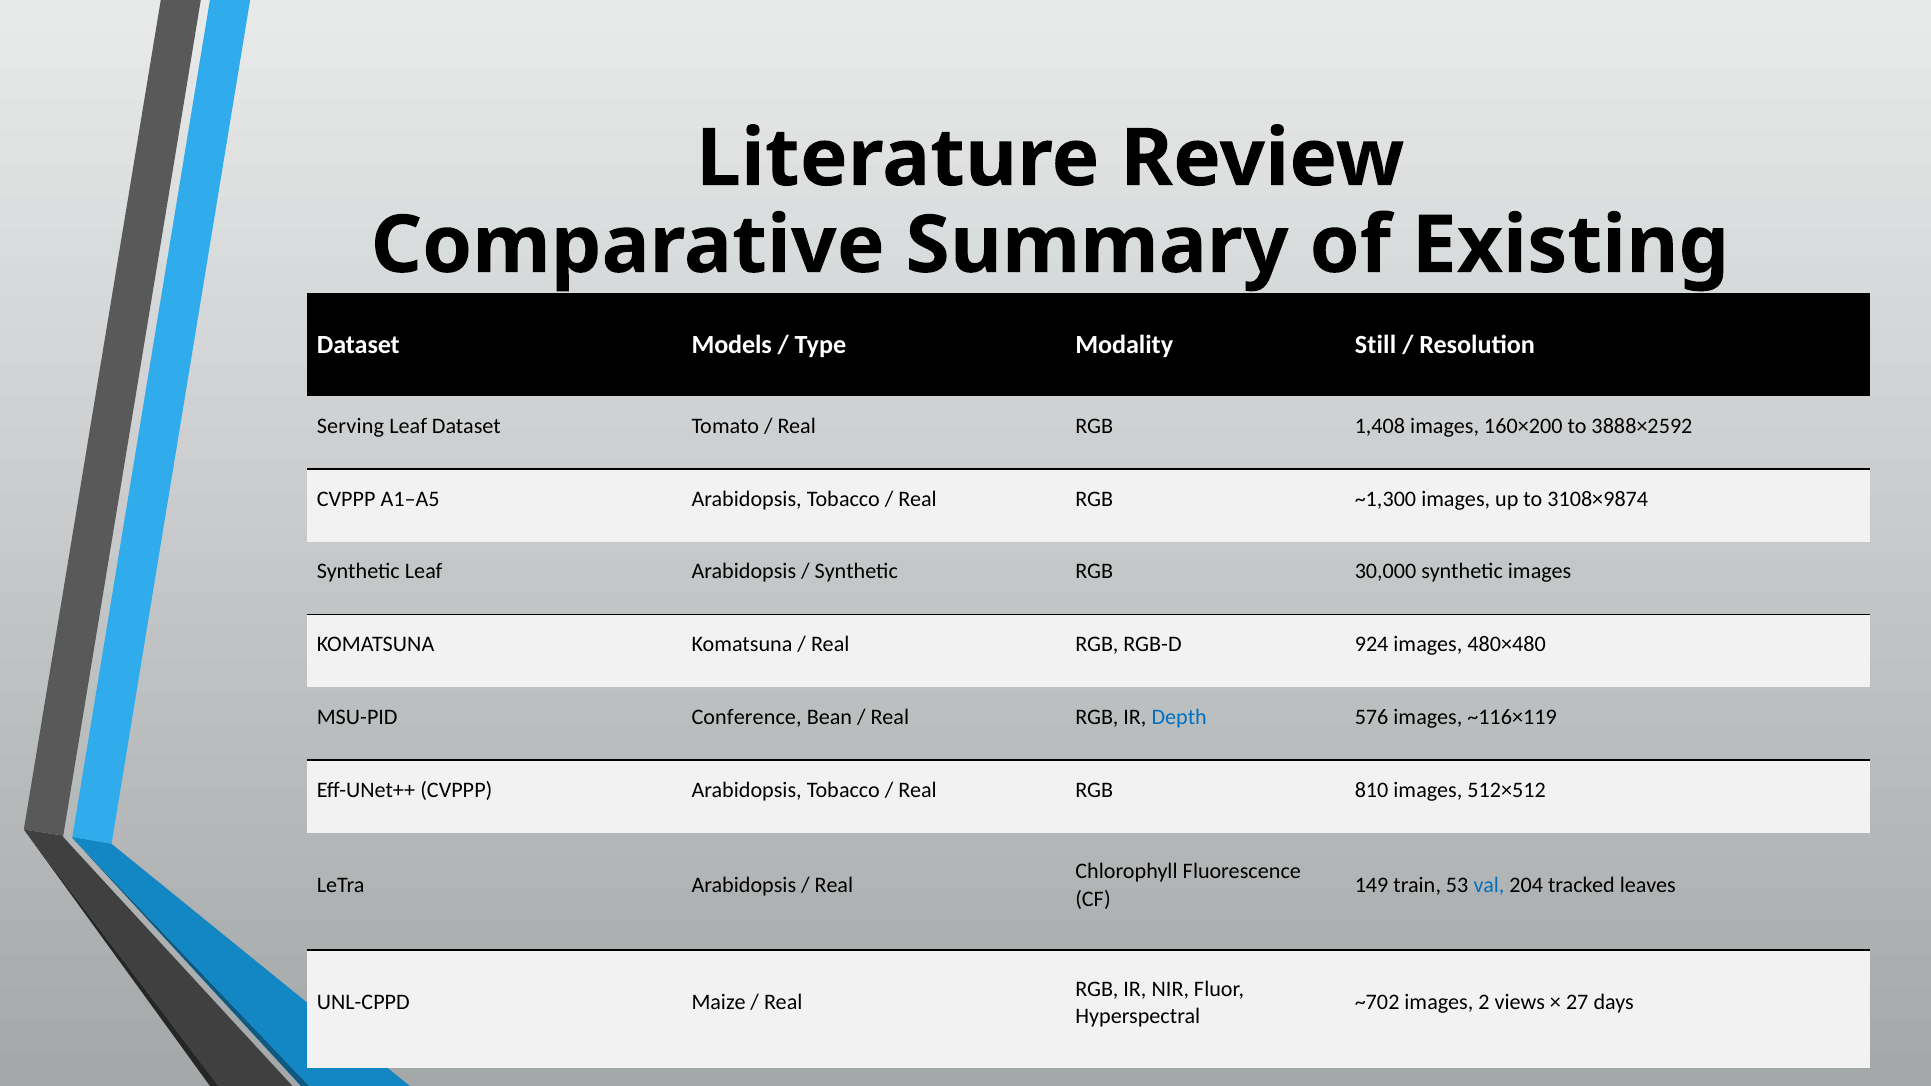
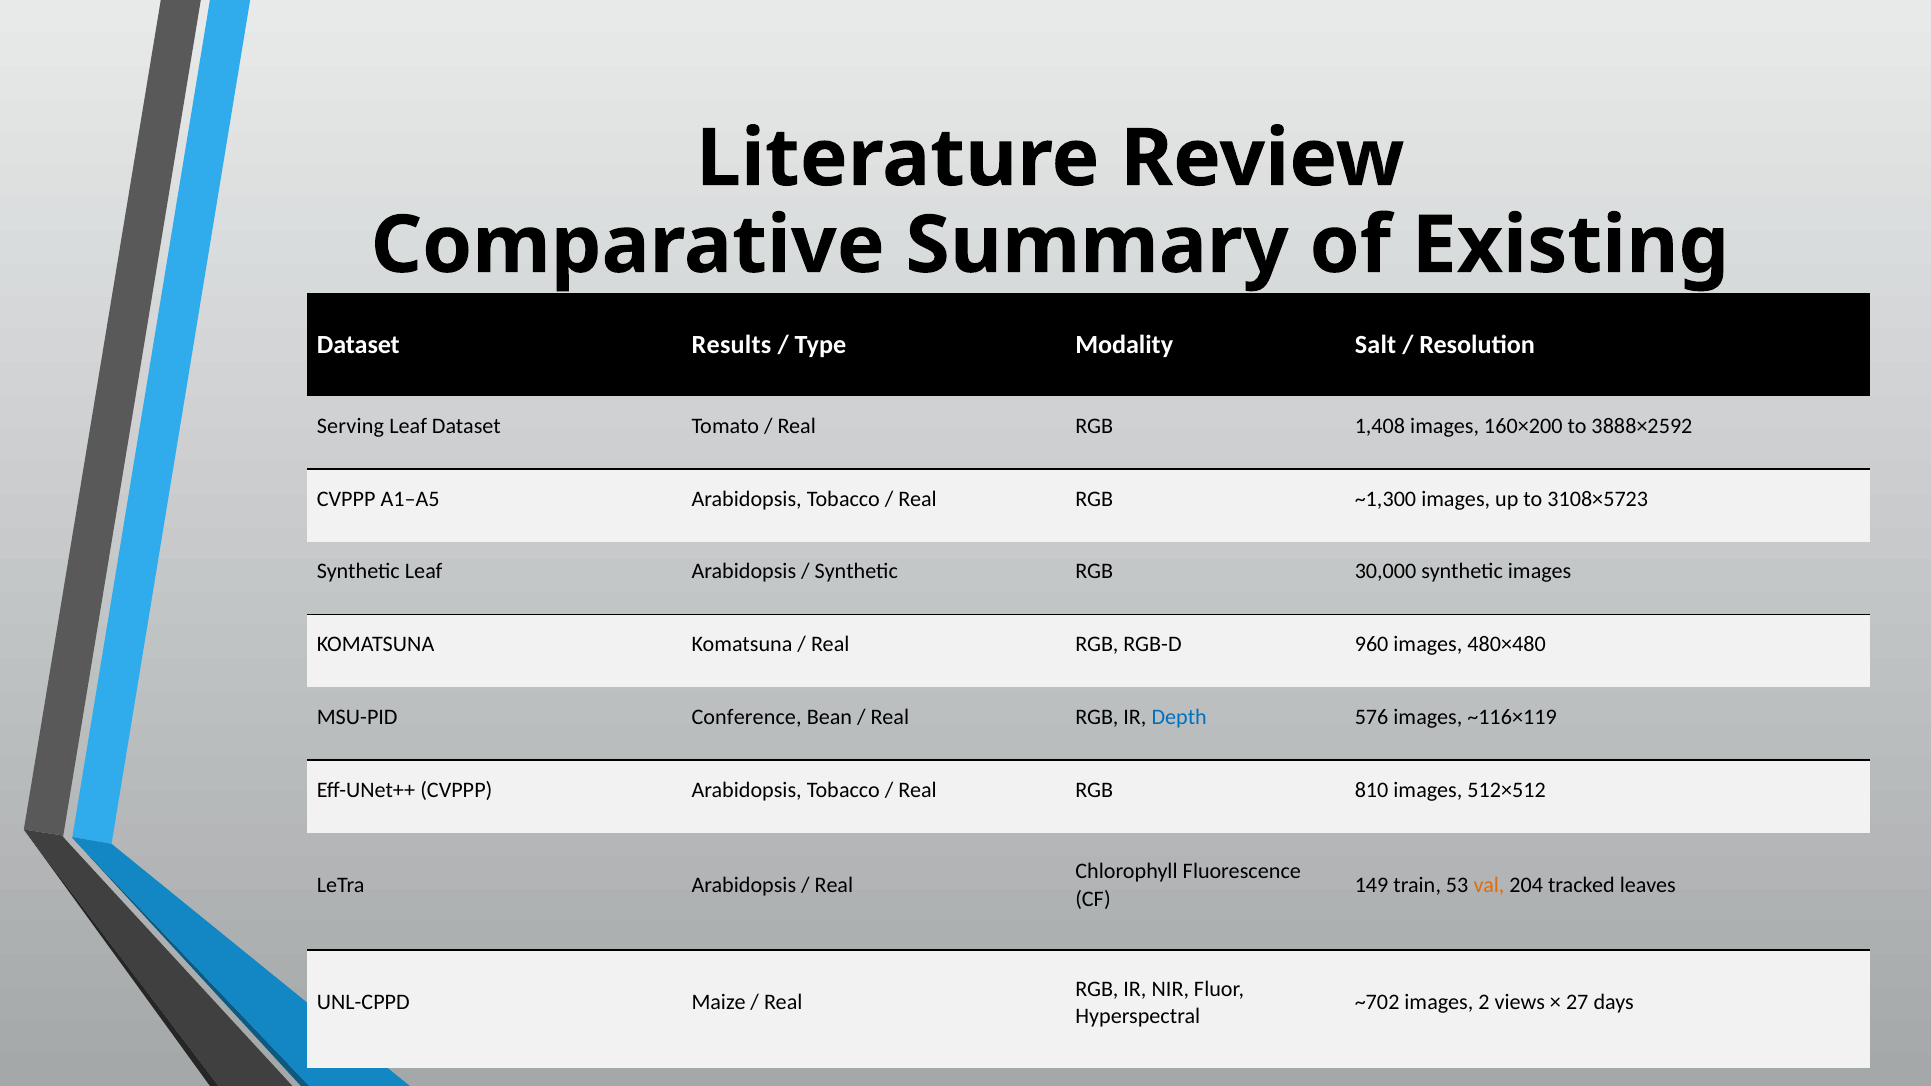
Models: Models -> Results
Still: Still -> Salt
3108×9874: 3108×9874 -> 3108×5723
924: 924 -> 960
val colour: blue -> orange
